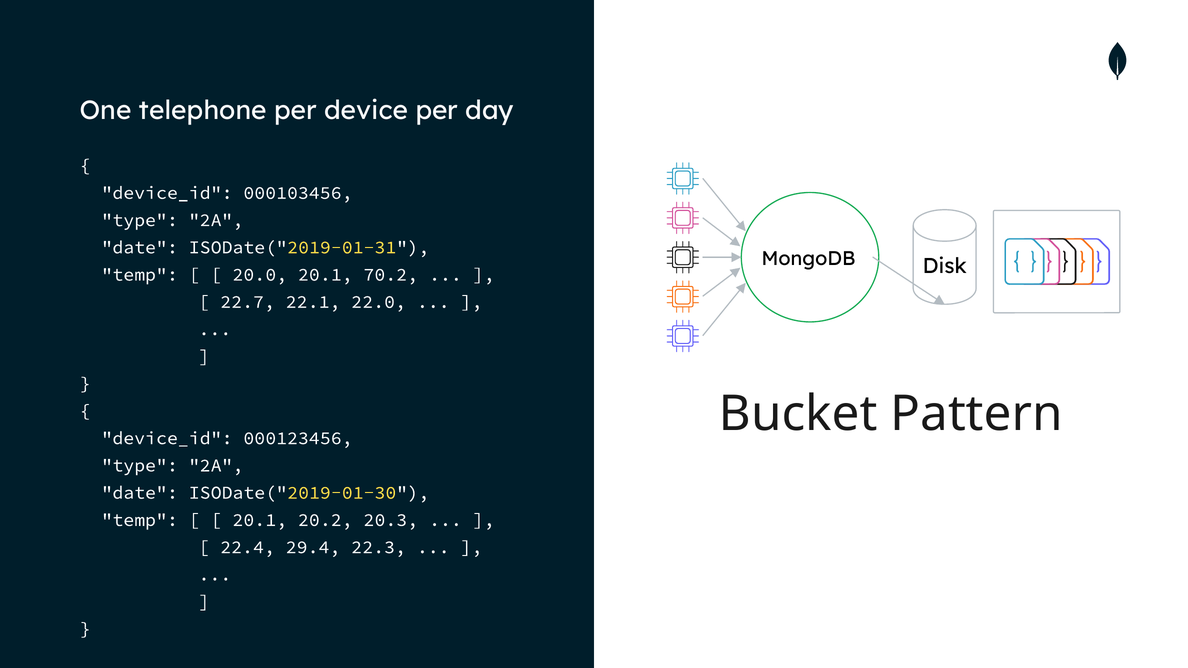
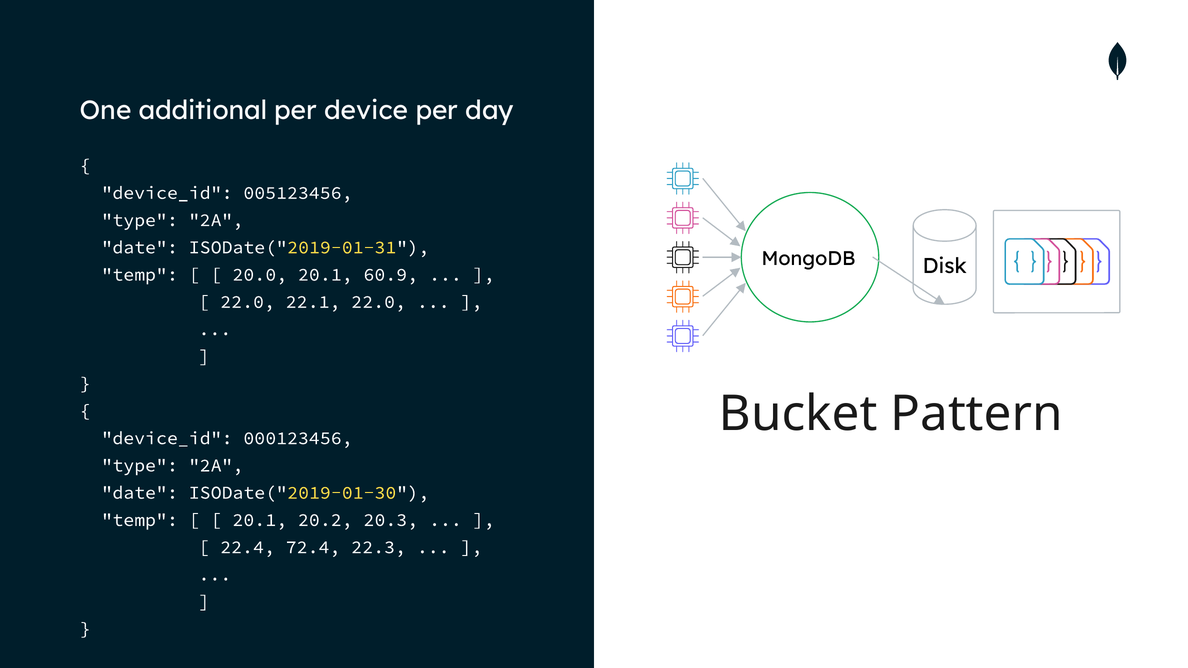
telephone: telephone -> additional
000103456: 000103456 -> 005123456
70.2: 70.2 -> 60.9
22.7 at (248, 302): 22.7 -> 22.0
29.4: 29.4 -> 72.4
